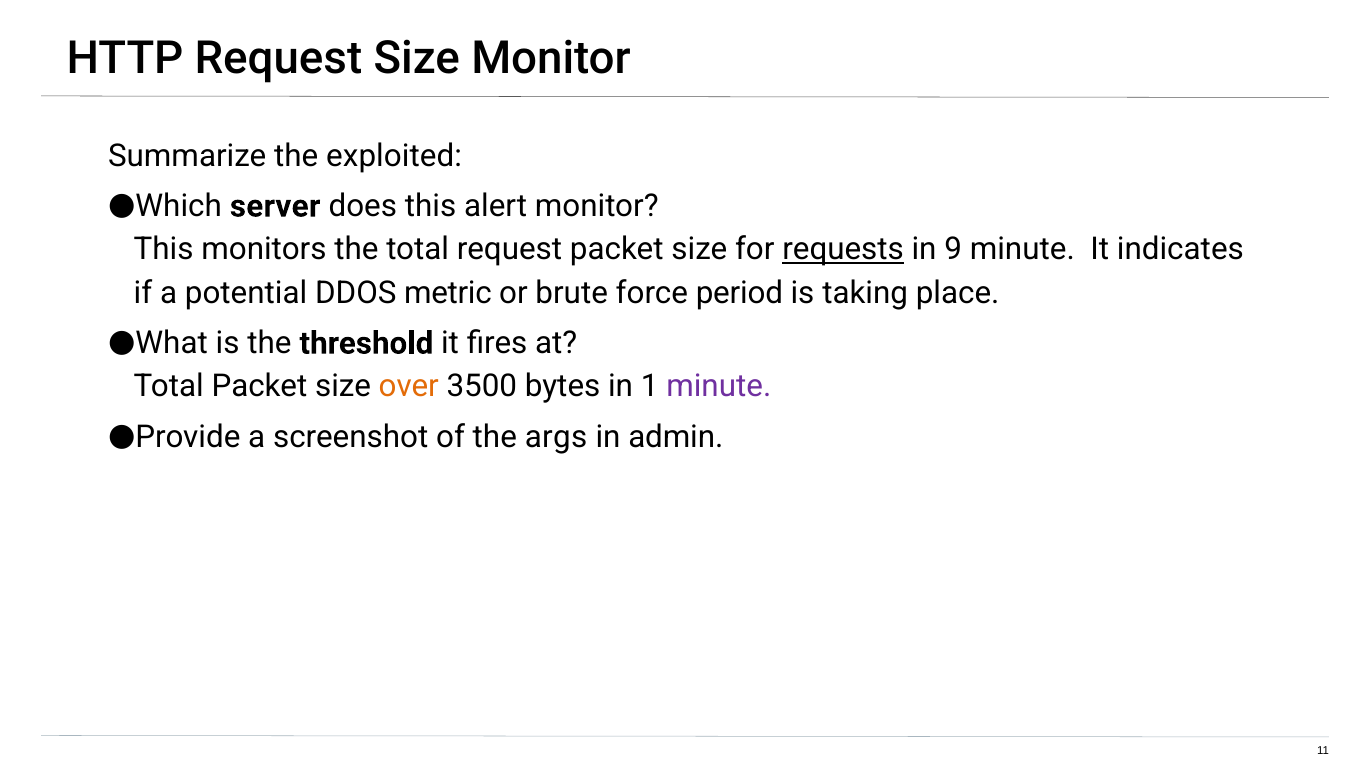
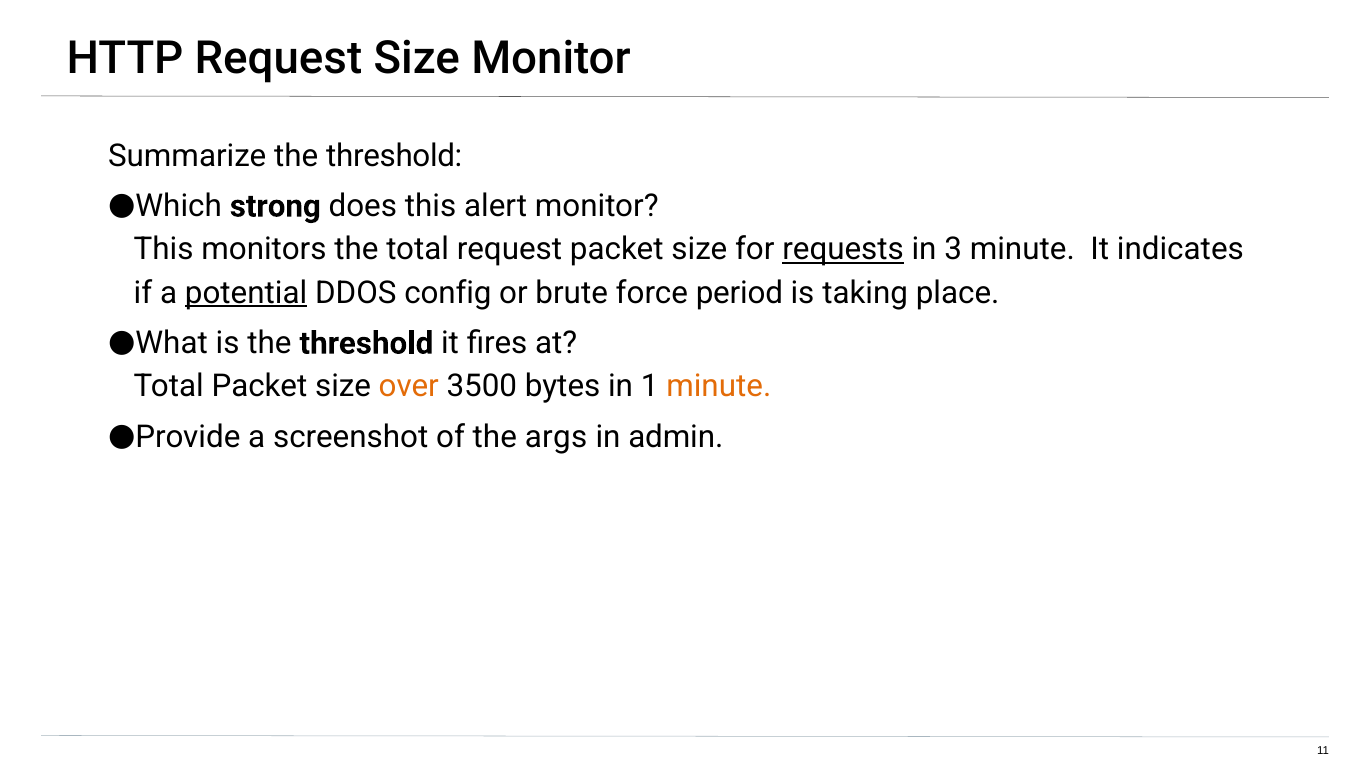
Summarize the exploited: exploited -> threshold
server: server -> strong
9: 9 -> 3
potential underline: none -> present
metric: metric -> config
minute at (719, 387) colour: purple -> orange
